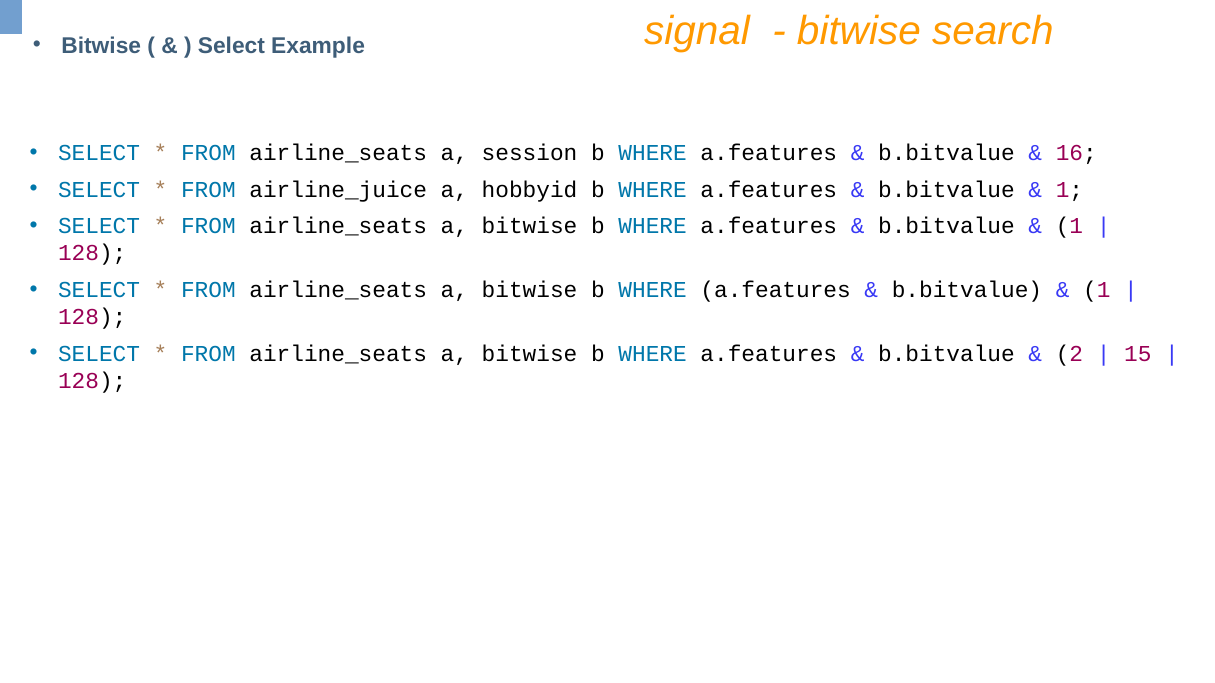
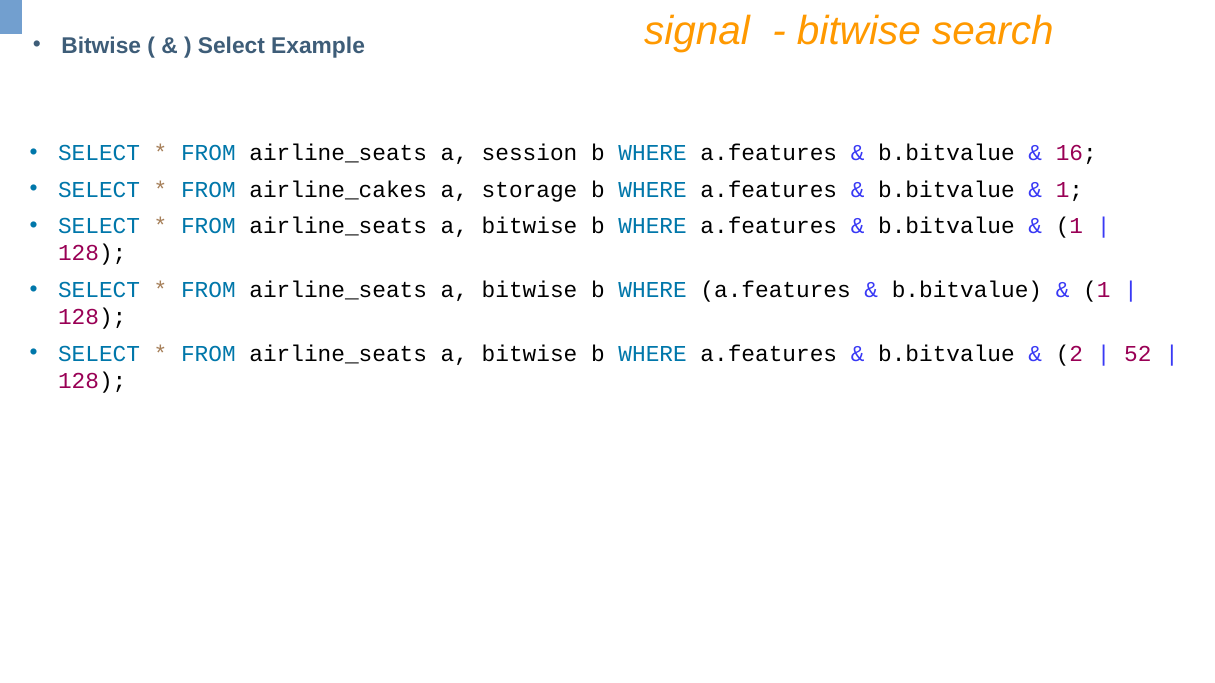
airline_juice: airline_juice -> airline_cakes
hobbyid: hobbyid -> storage
15: 15 -> 52
